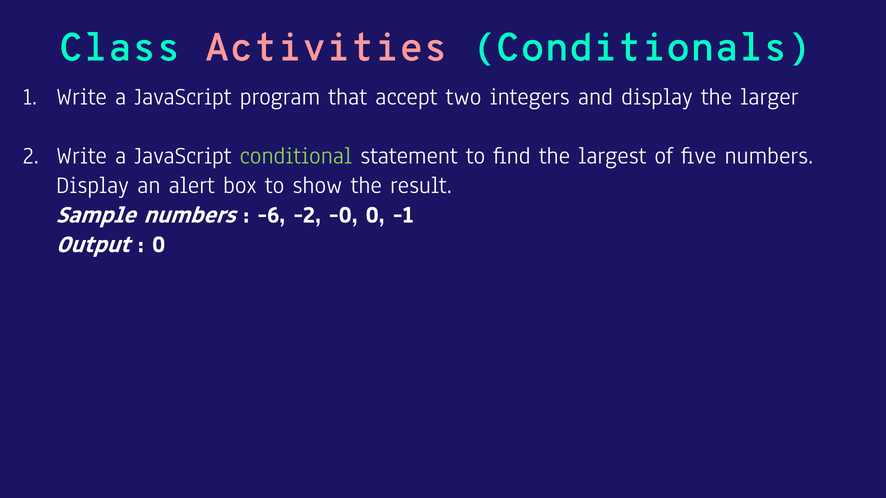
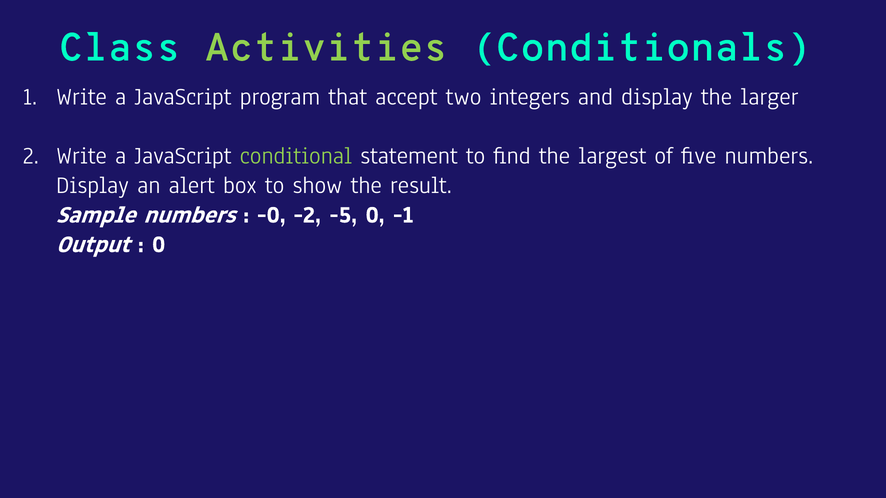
Activities colour: pink -> light green
-6: -6 -> -0
-0: -0 -> -5
